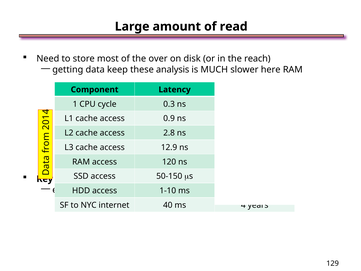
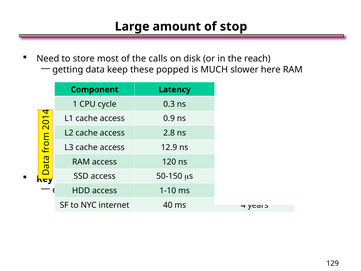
read: read -> stop
over: over -> calls
analysis: analysis -> popped
